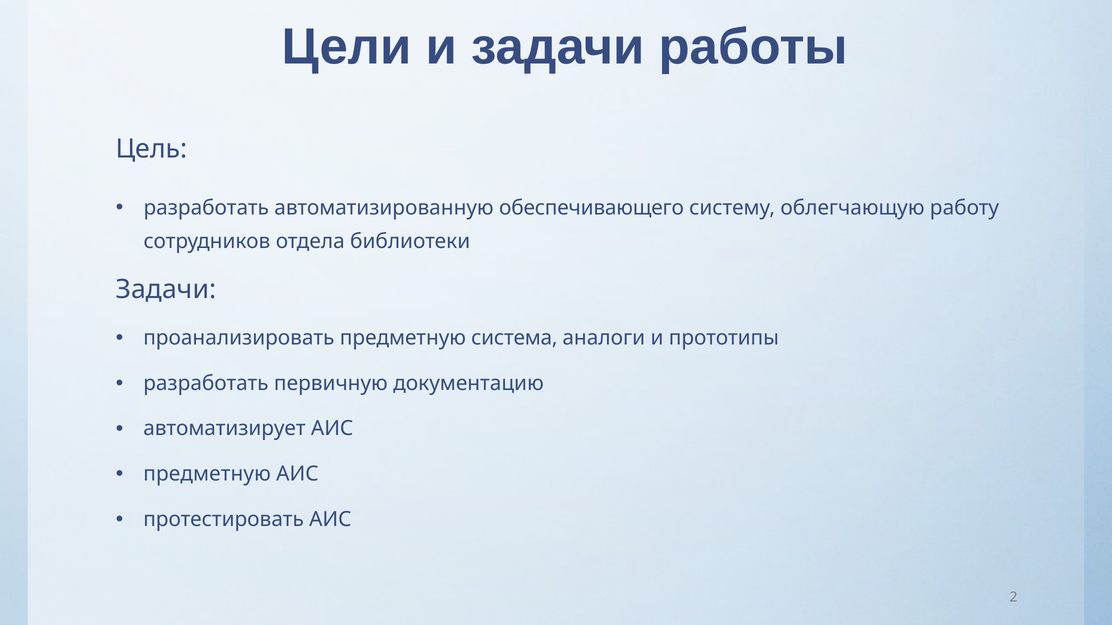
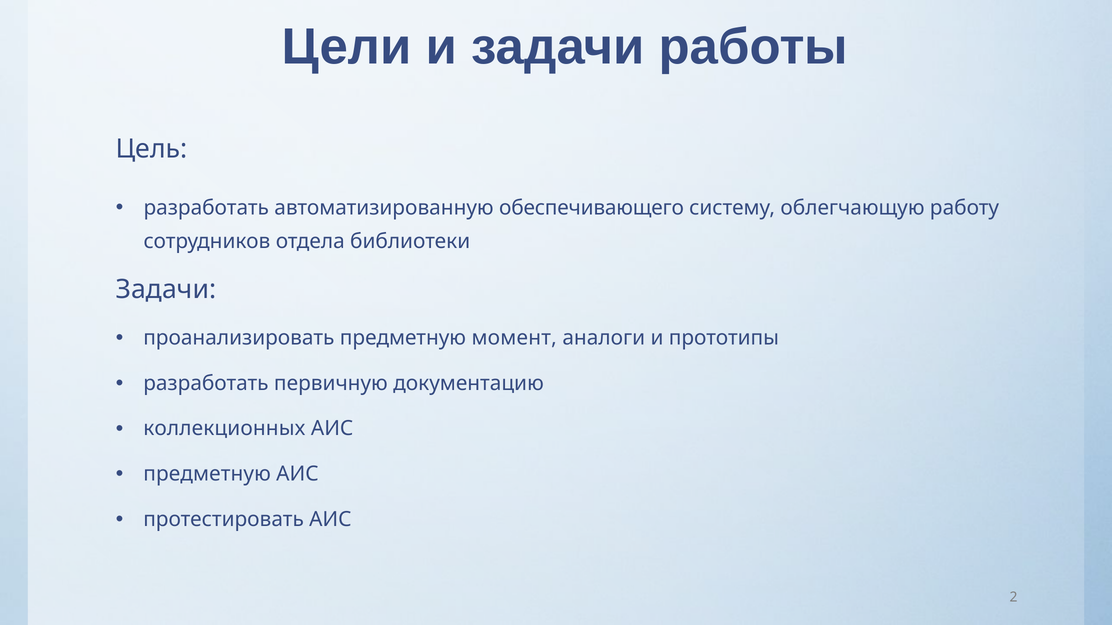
система: система -> момент
автоматизирует: автоматизирует -> коллекционных
